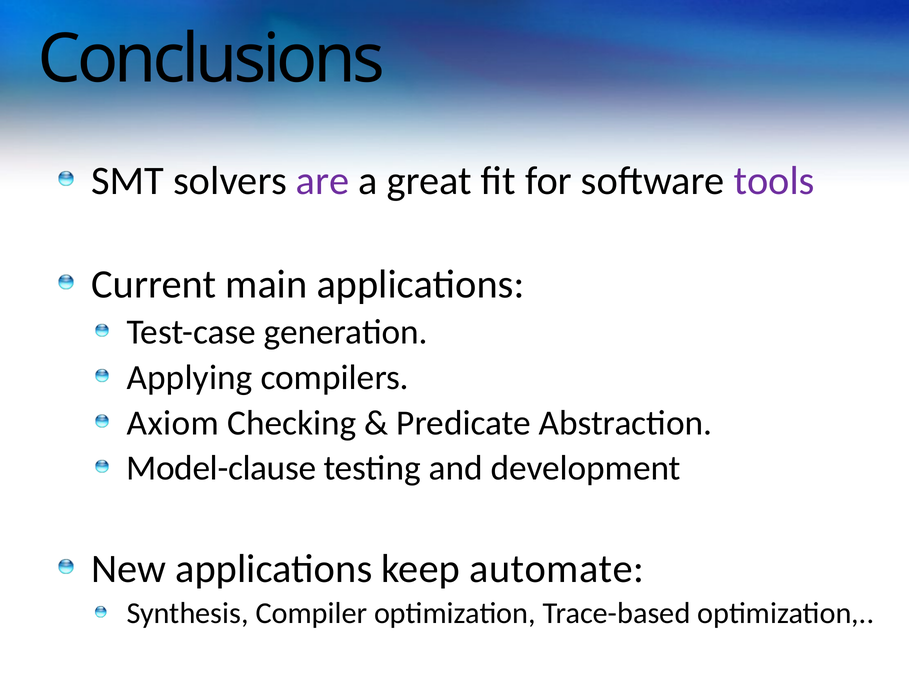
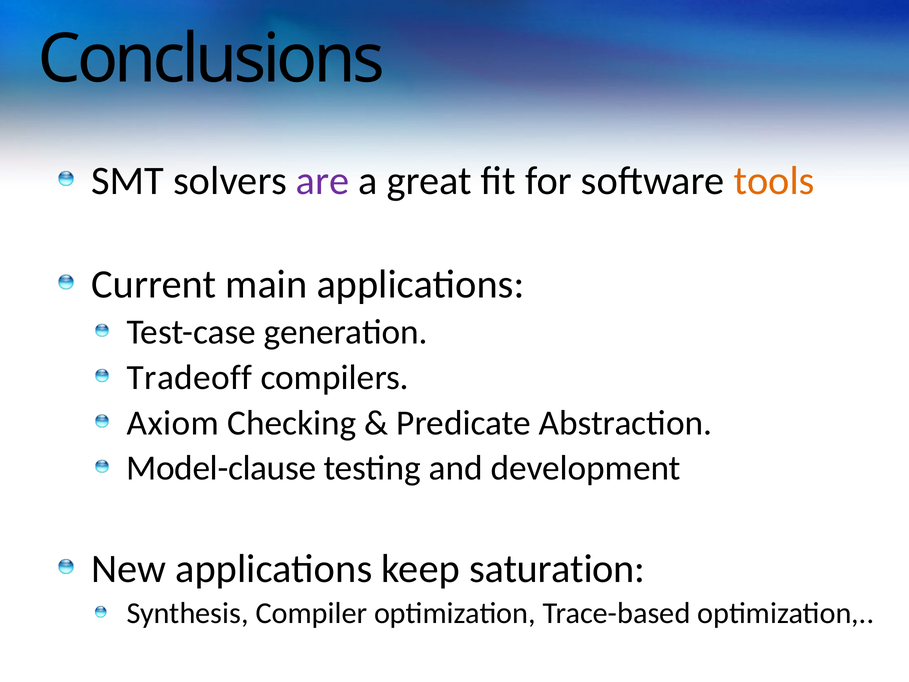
tools colour: purple -> orange
Applying: Applying -> Tradeoff
automate: automate -> saturation
